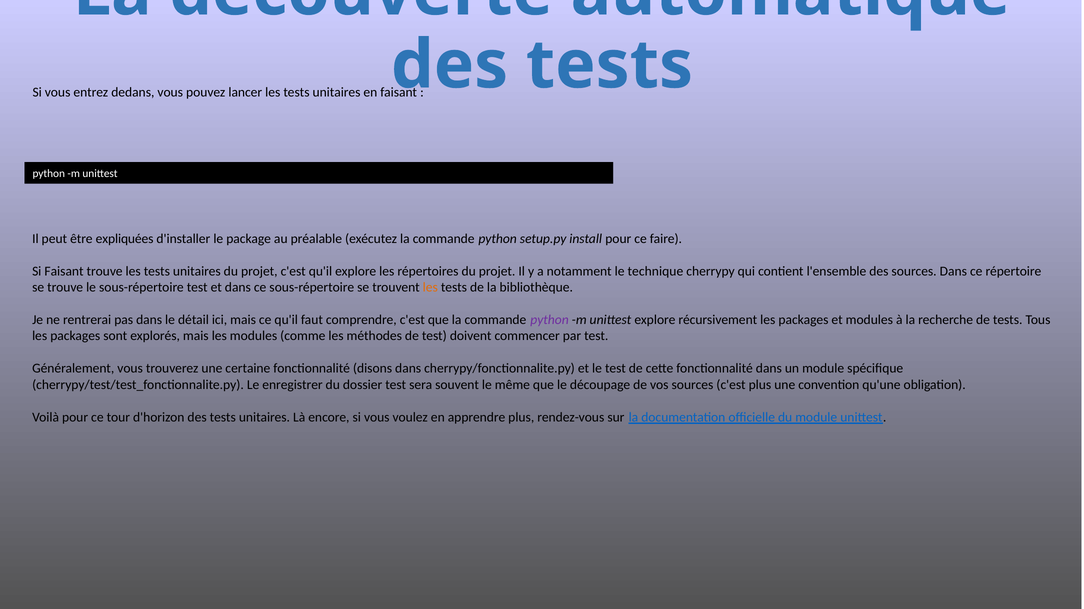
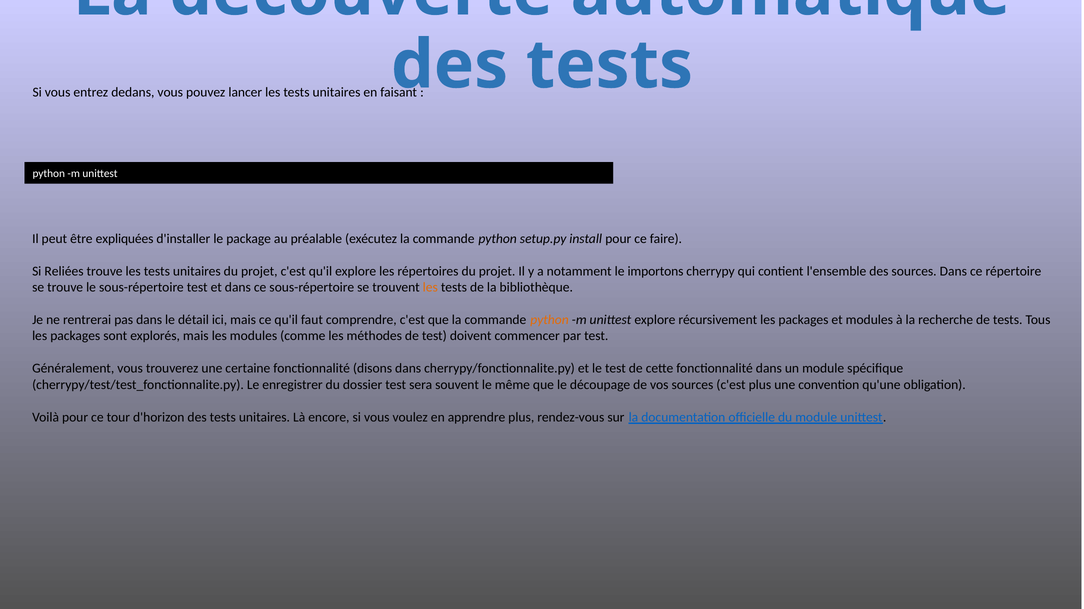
Si Faisant: Faisant -> Reliées
technique: technique -> importons
python at (550, 320) colour: purple -> orange
